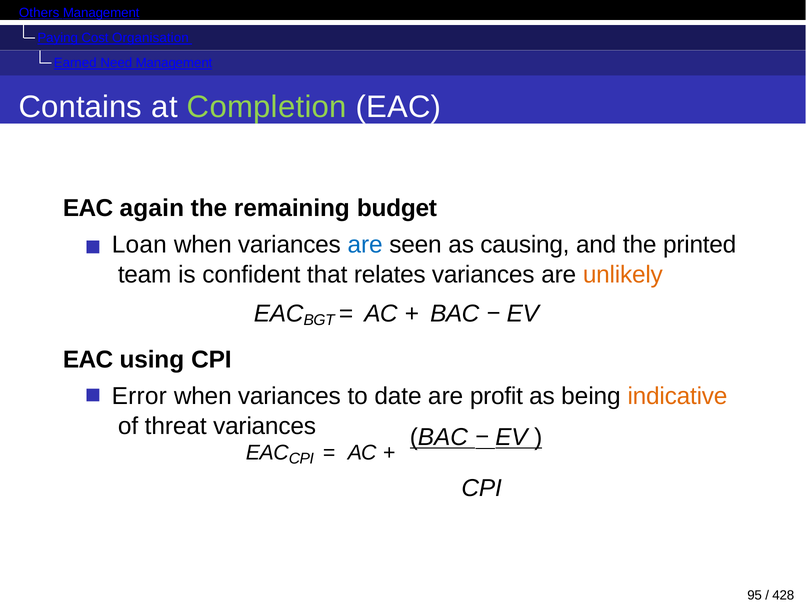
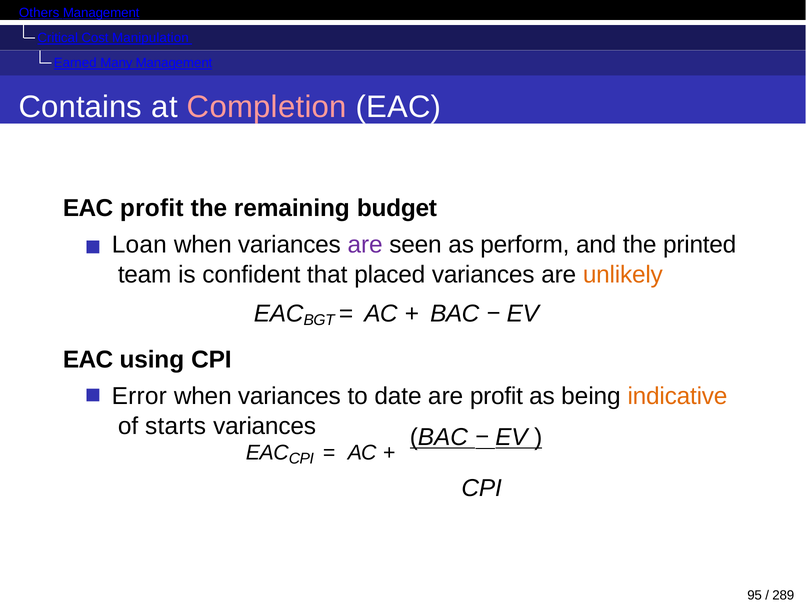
Paying: Paying -> Critical
Organisation: Organisation -> Manipulation
Need: Need -> Many
Completion colour: light green -> pink
EAC again: again -> profit
are at (365, 245) colour: blue -> purple
causing: causing -> perform
relates: relates -> placed
threat: threat -> starts
428: 428 -> 289
